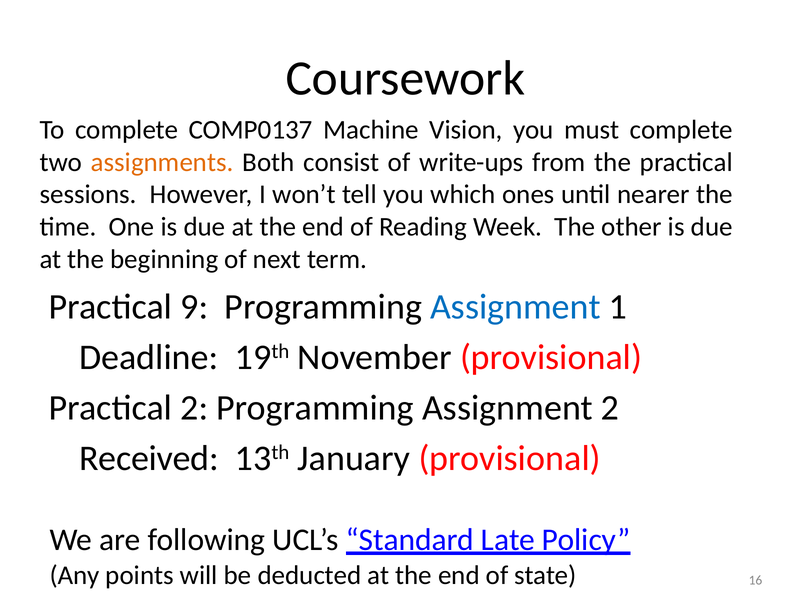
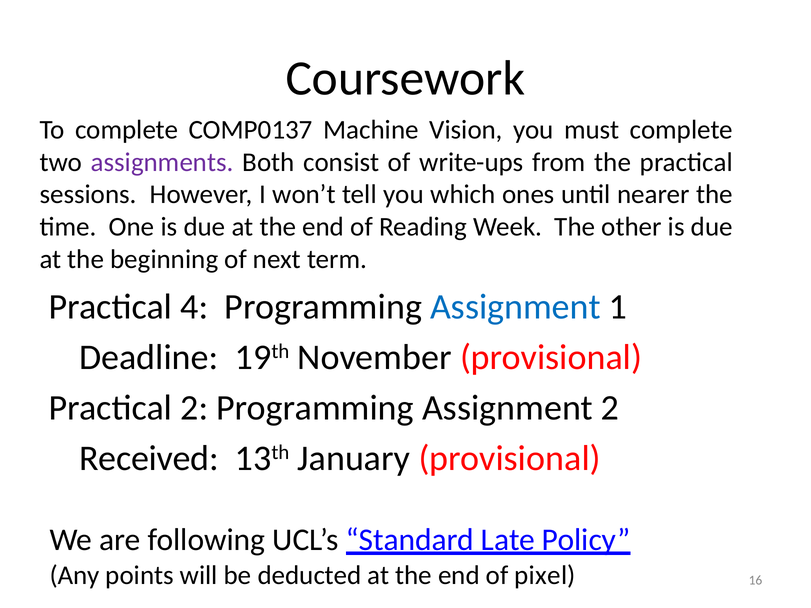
assignments colour: orange -> purple
9: 9 -> 4
state: state -> pixel
